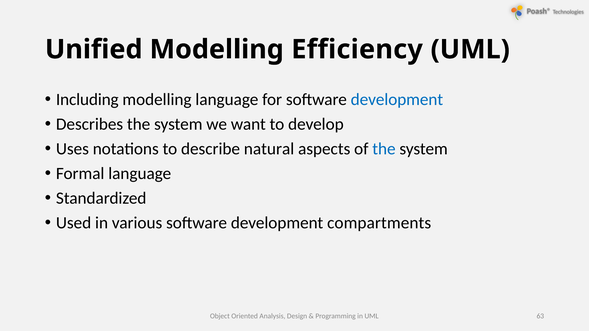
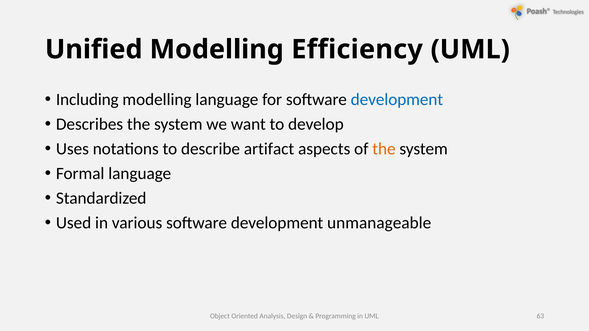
natural: natural -> artifact
the at (384, 149) colour: blue -> orange
compartments: compartments -> unmanageable
